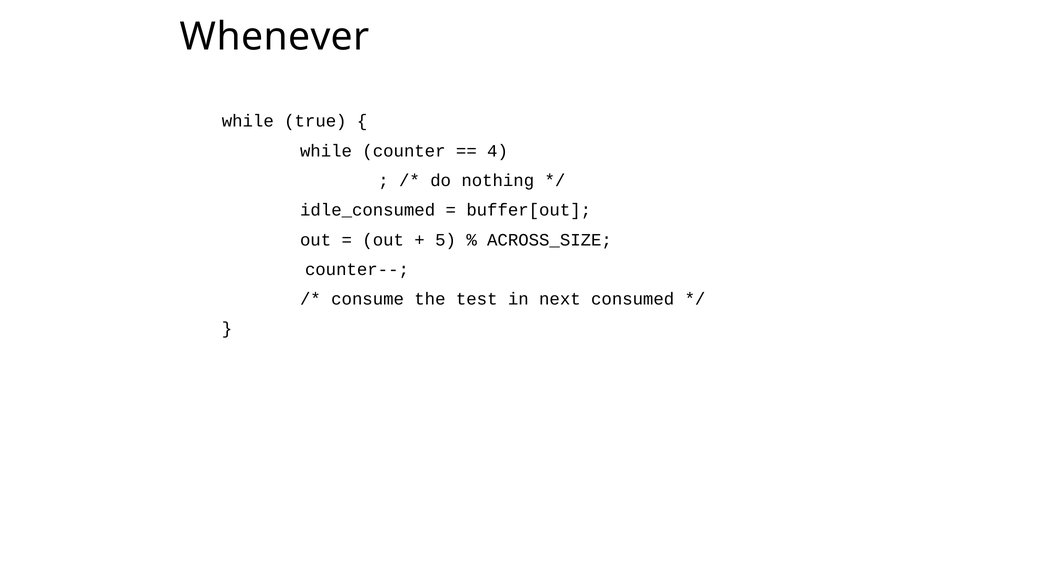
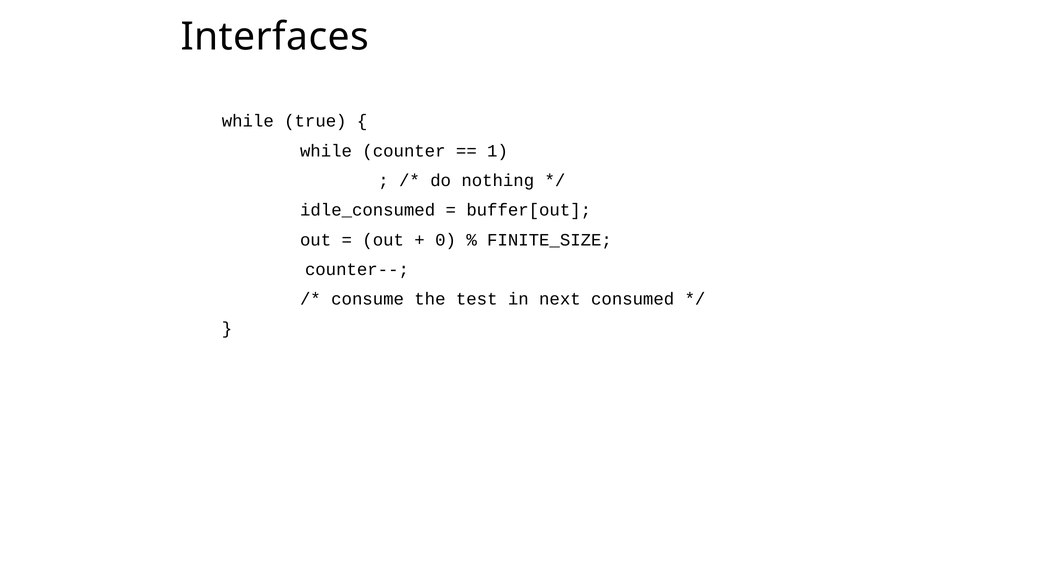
Whenever: Whenever -> Interfaces
4: 4 -> 1
5: 5 -> 0
ACROSS_SIZE: ACROSS_SIZE -> FINITE_SIZE
